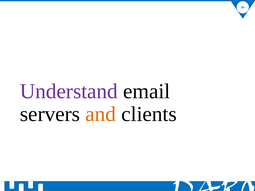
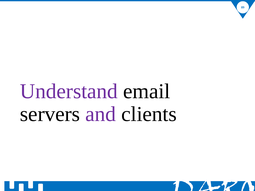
and colour: orange -> purple
